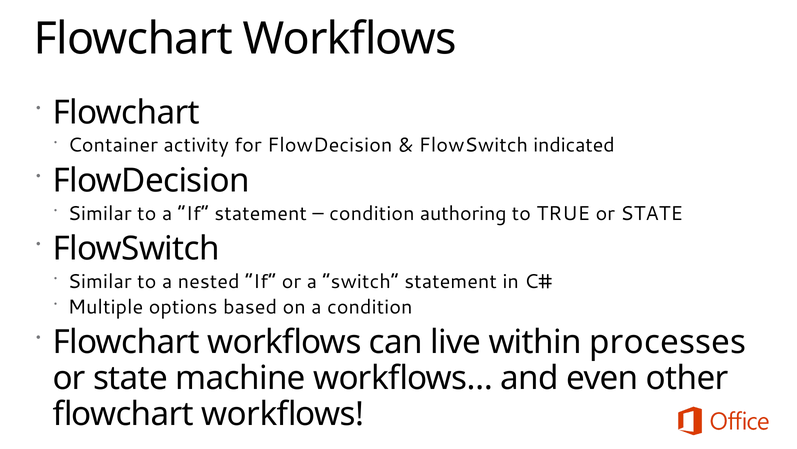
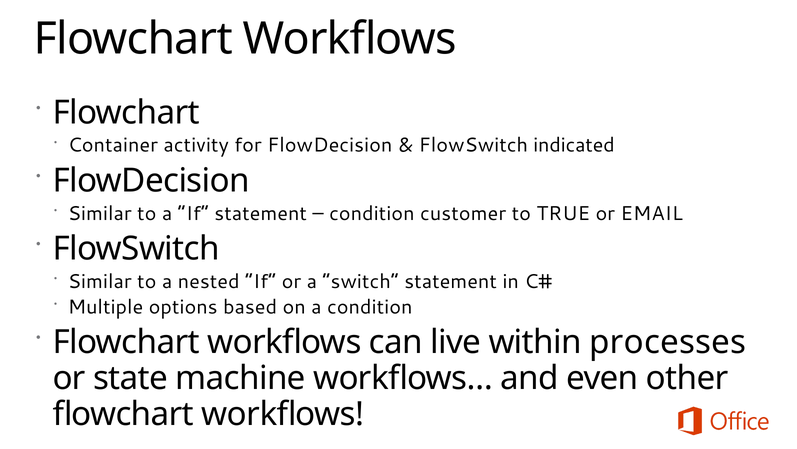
authoring: authoring -> customer
TRUE or STATE: STATE -> EMAIL
